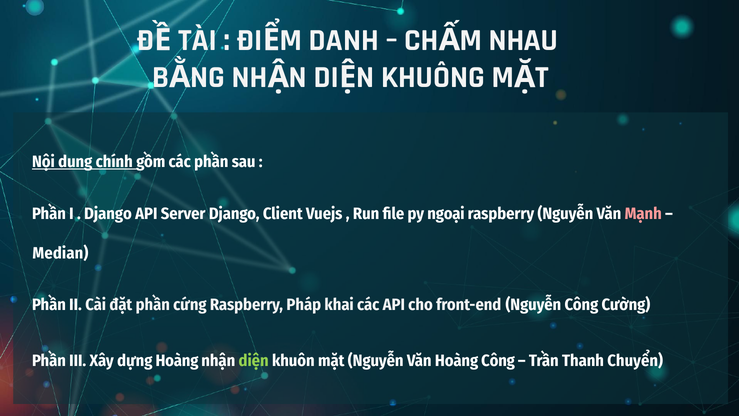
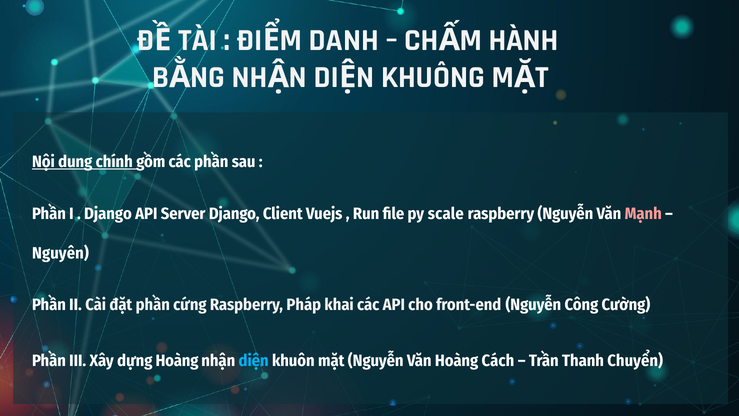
NHAU: NHAU -> HÀNH
ngoại: ngoại -> scale
Median: Median -> Nguyên
diện colour: light green -> light blue
Hoàng Công: Công -> Cách
